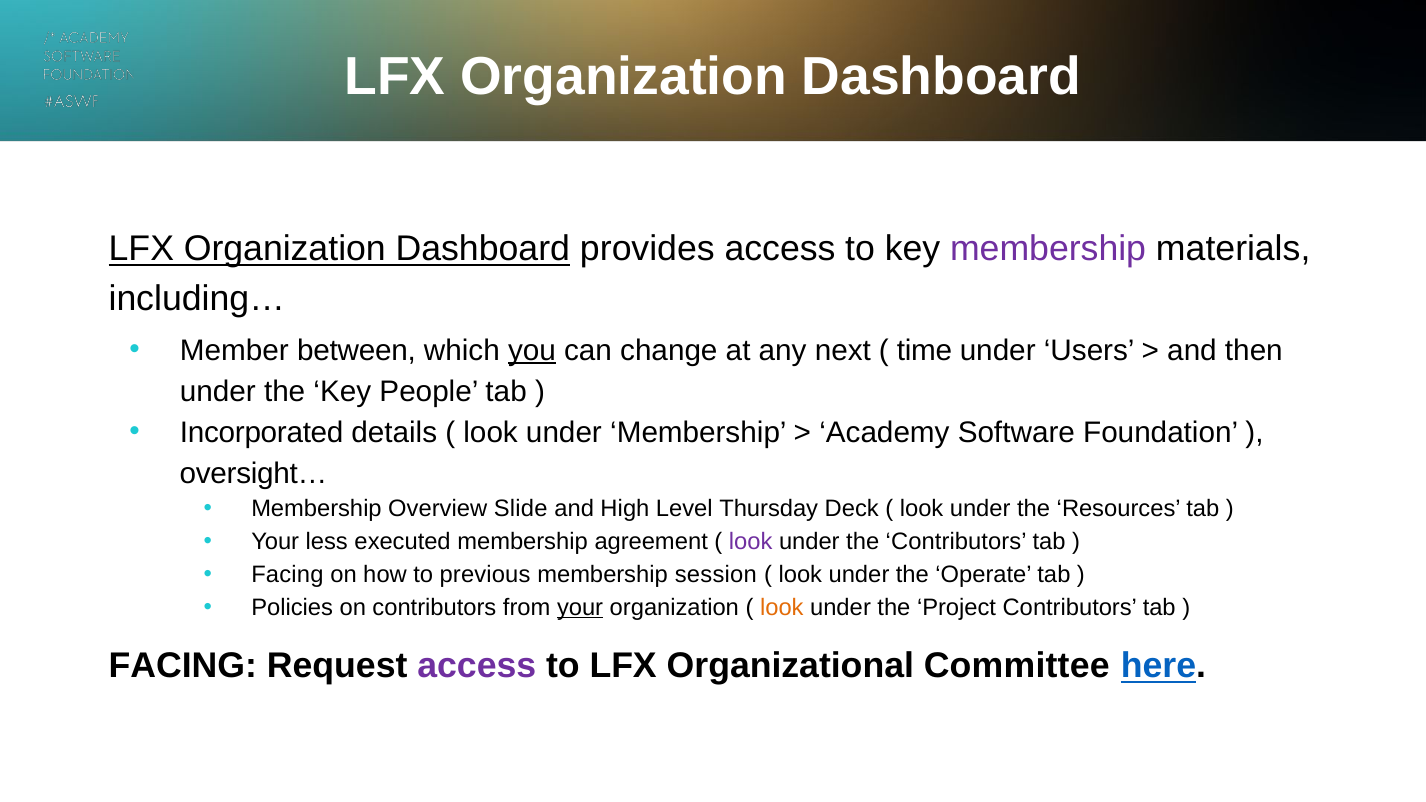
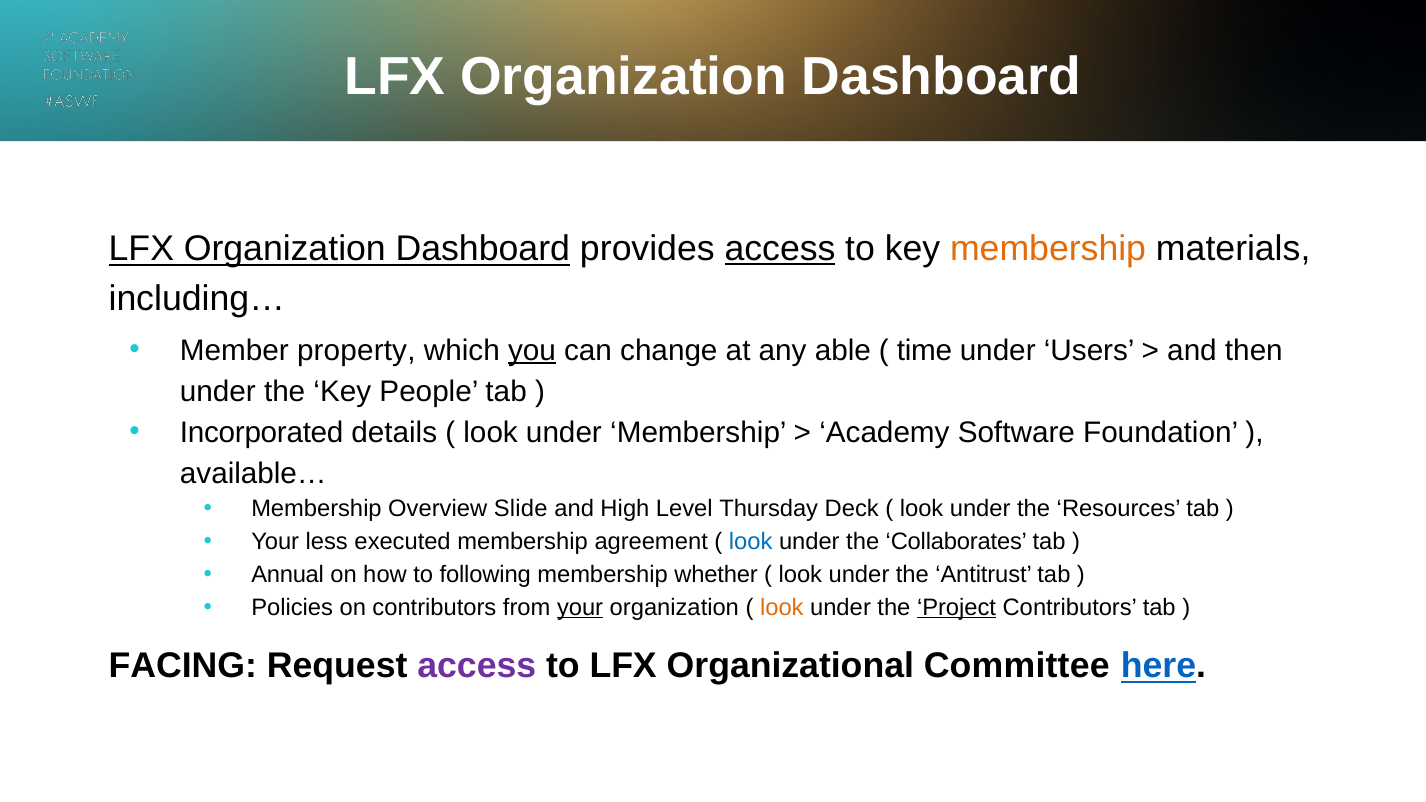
access at (780, 249) underline: none -> present
membership at (1048, 249) colour: purple -> orange
between: between -> property
next: next -> able
oversight…: oversight… -> available…
look at (751, 542) colour: purple -> blue
the Contributors: Contributors -> Collaborates
Facing at (287, 575): Facing -> Annual
previous: previous -> following
session: session -> whether
Operate: Operate -> Antitrust
Project underline: none -> present
